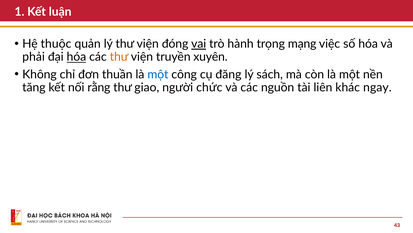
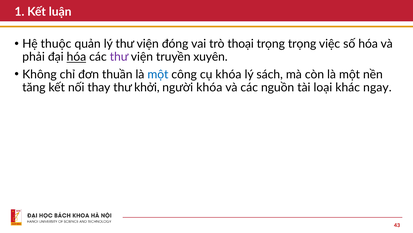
vai underline: present -> none
hành: hành -> thoại
trọng mạng: mạng -> trọng
thư at (119, 57) colour: orange -> purple
cụ đăng: đăng -> khóa
rằng: rằng -> thay
giao: giao -> khởi
người chức: chức -> khóa
liên: liên -> loại
